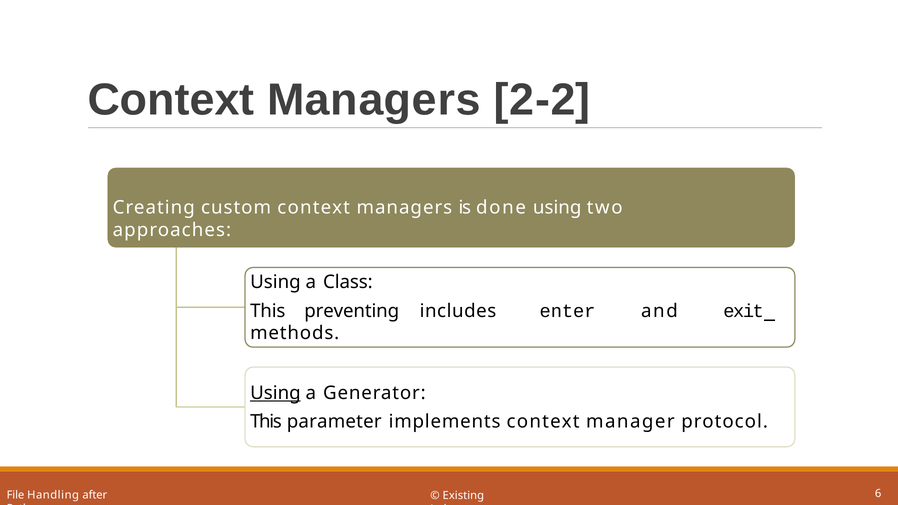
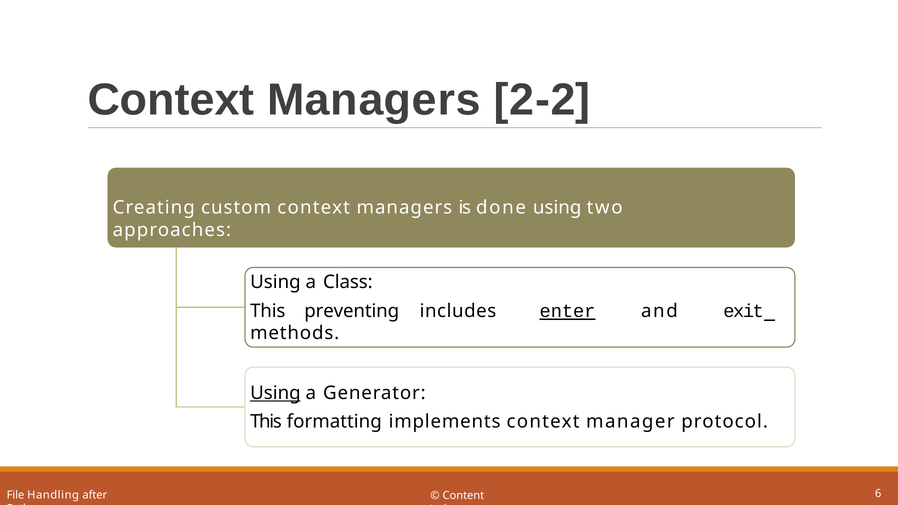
enter underline: none -> present
parameter: parameter -> formatting
Existing: Existing -> Content
